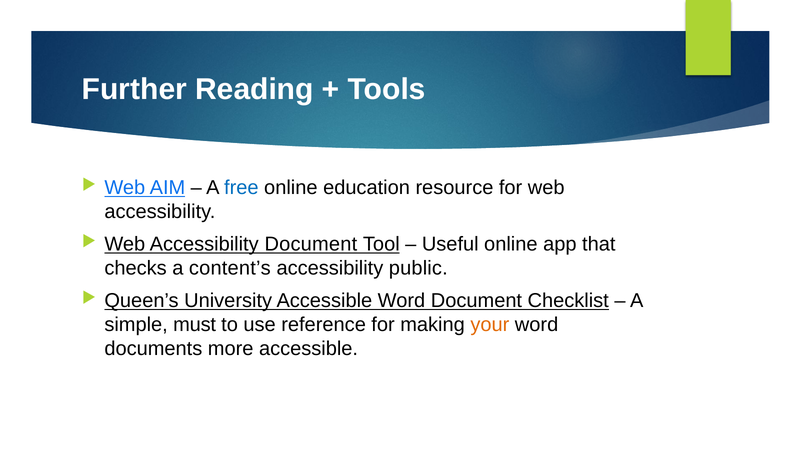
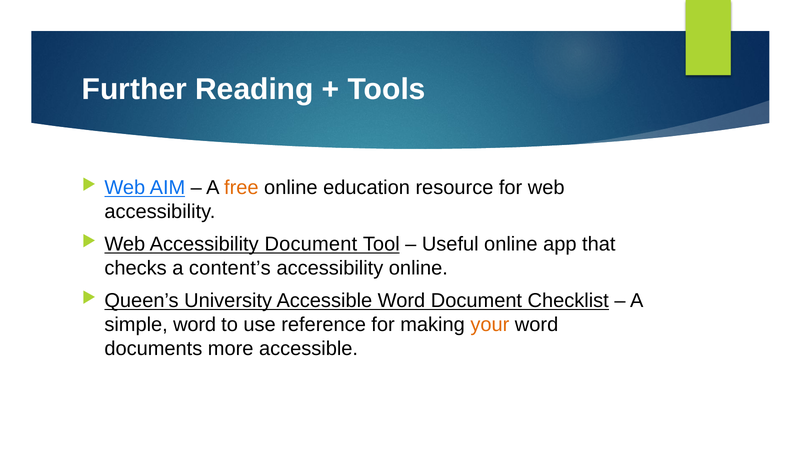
free colour: blue -> orange
accessibility public: public -> online
simple must: must -> word
